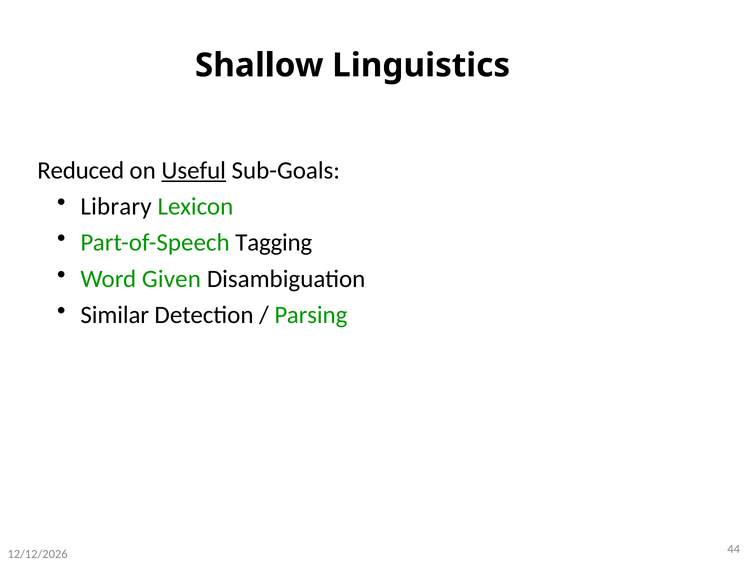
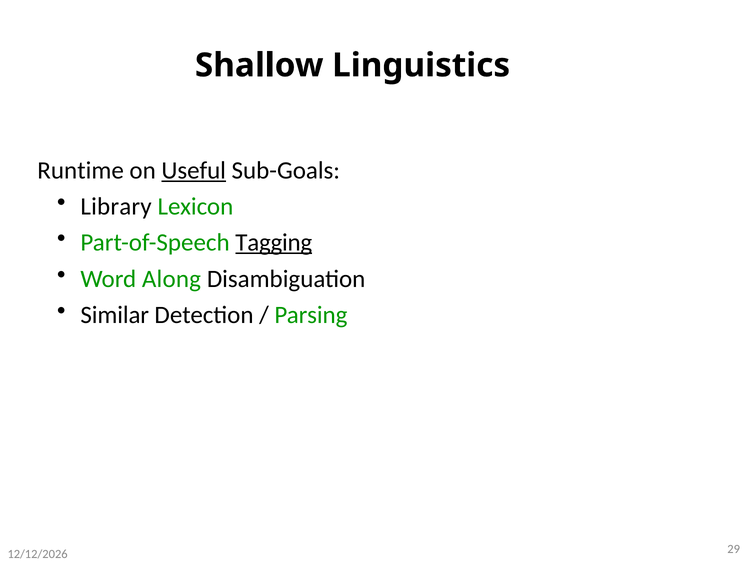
Reduced: Reduced -> Runtime
Tagging underline: none -> present
Given: Given -> Along
44: 44 -> 29
